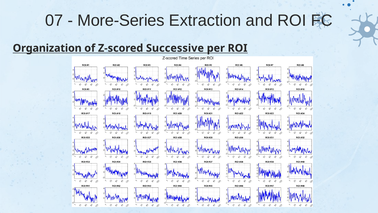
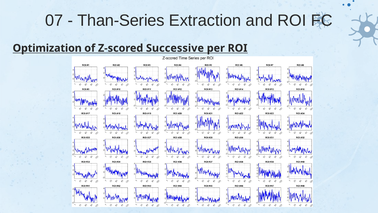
More-Series: More-Series -> Than-Series
Organization: Organization -> Optimization
